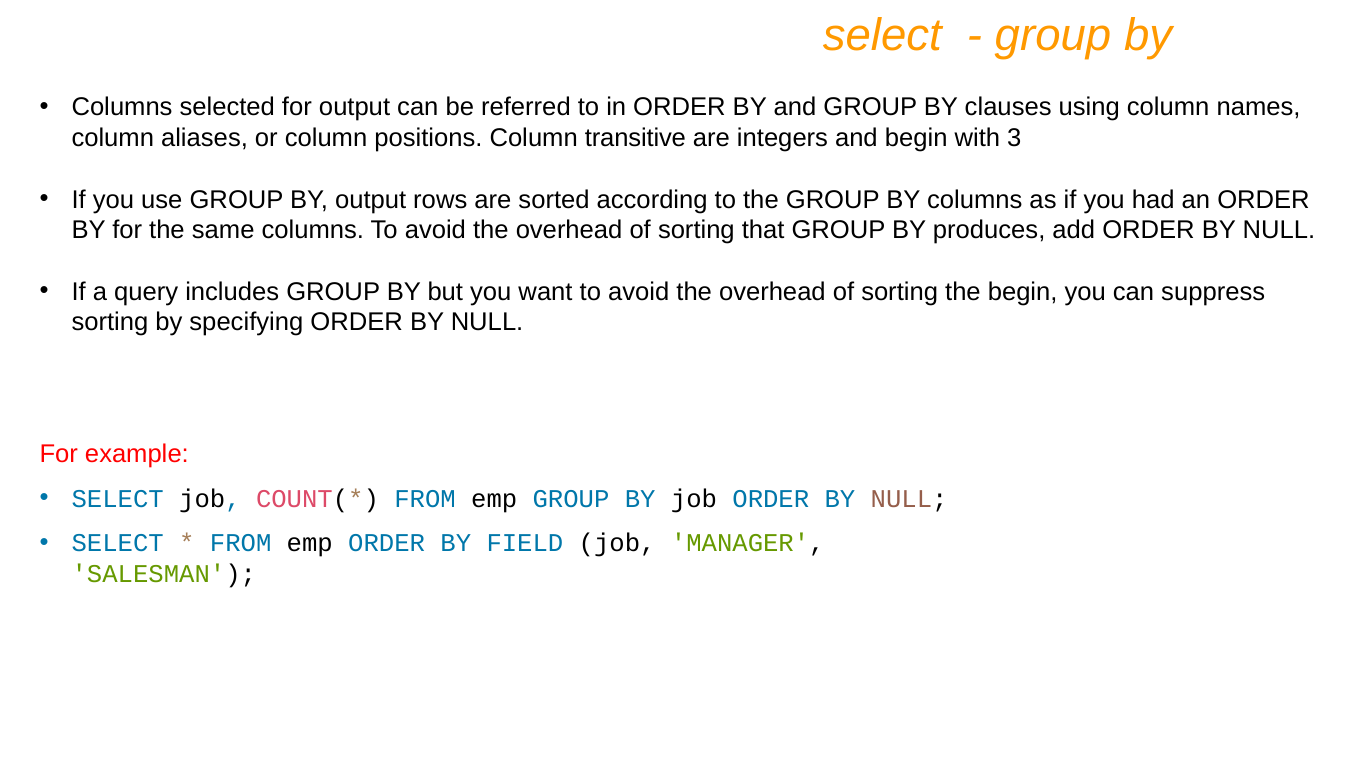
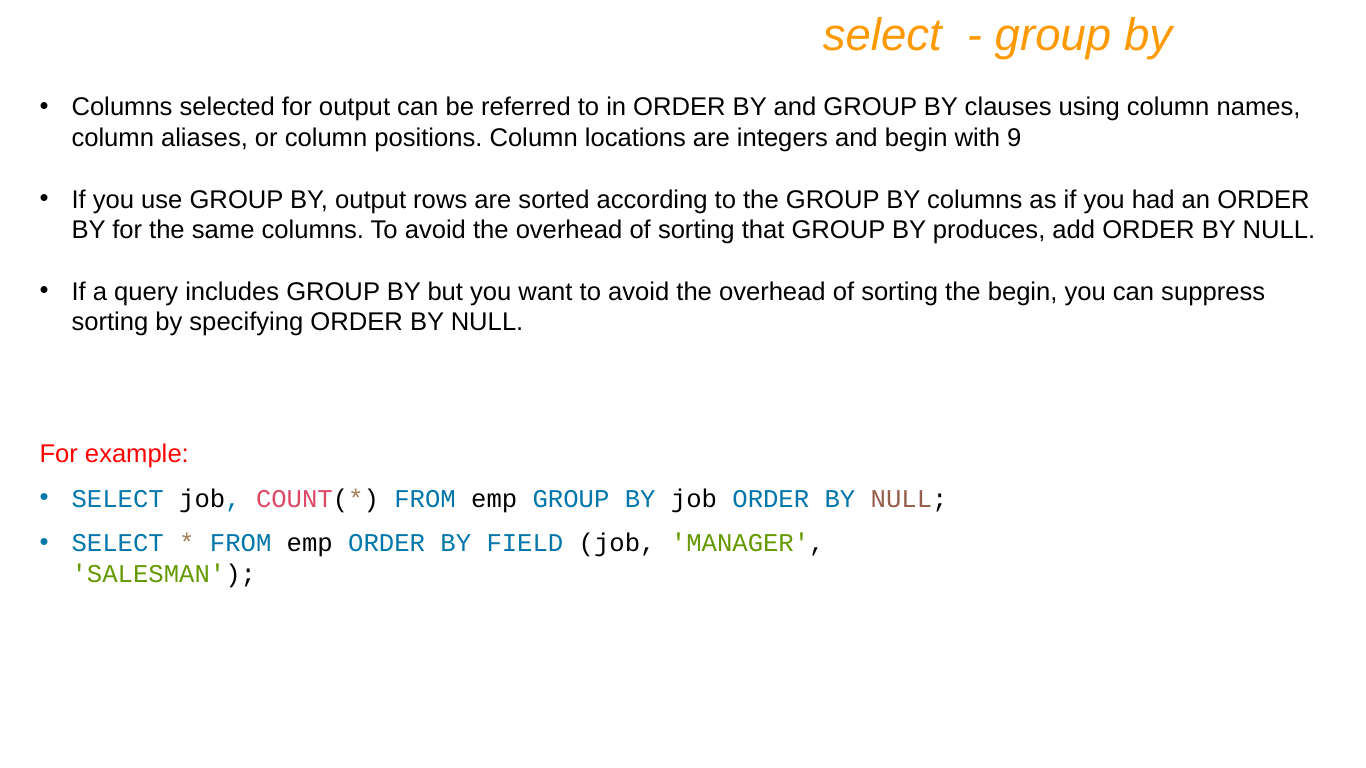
transitive: transitive -> locations
3: 3 -> 9
